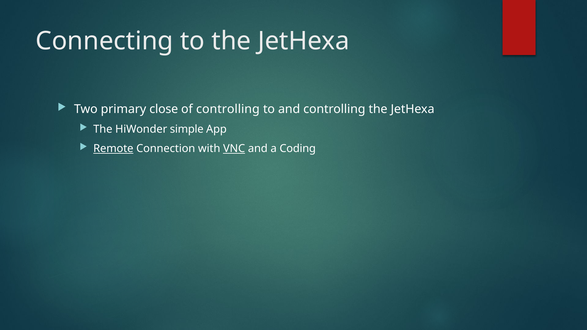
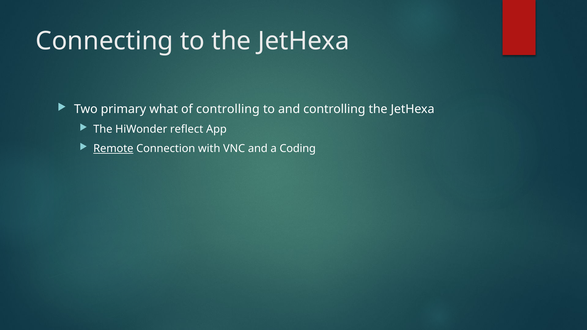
close: close -> what
simple: simple -> reflect
VNC underline: present -> none
